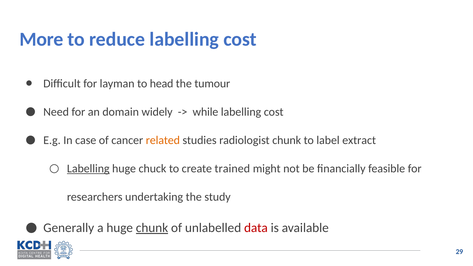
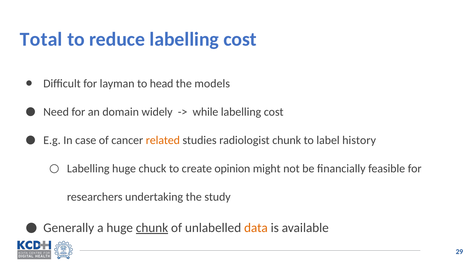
More: More -> Total
tumour: tumour -> models
extract: extract -> history
Labelling at (88, 169) underline: present -> none
trained: trained -> opinion
data colour: red -> orange
